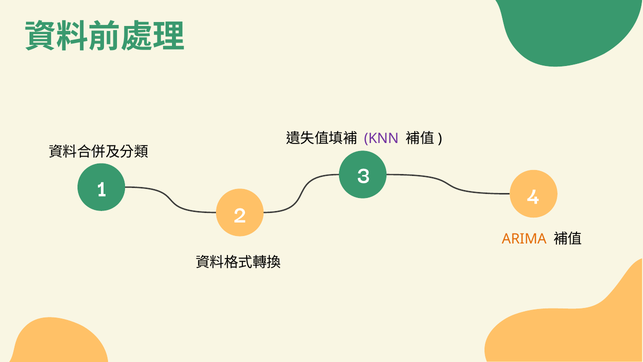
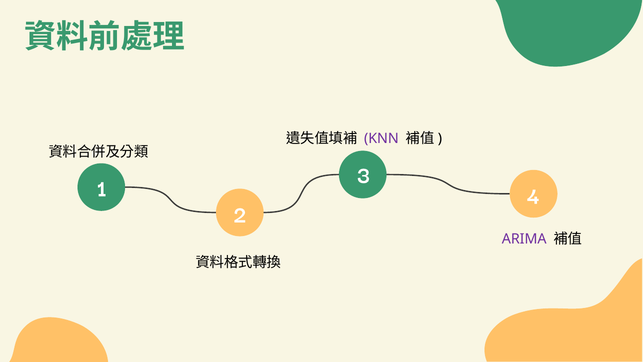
ARIMA colour: orange -> purple
